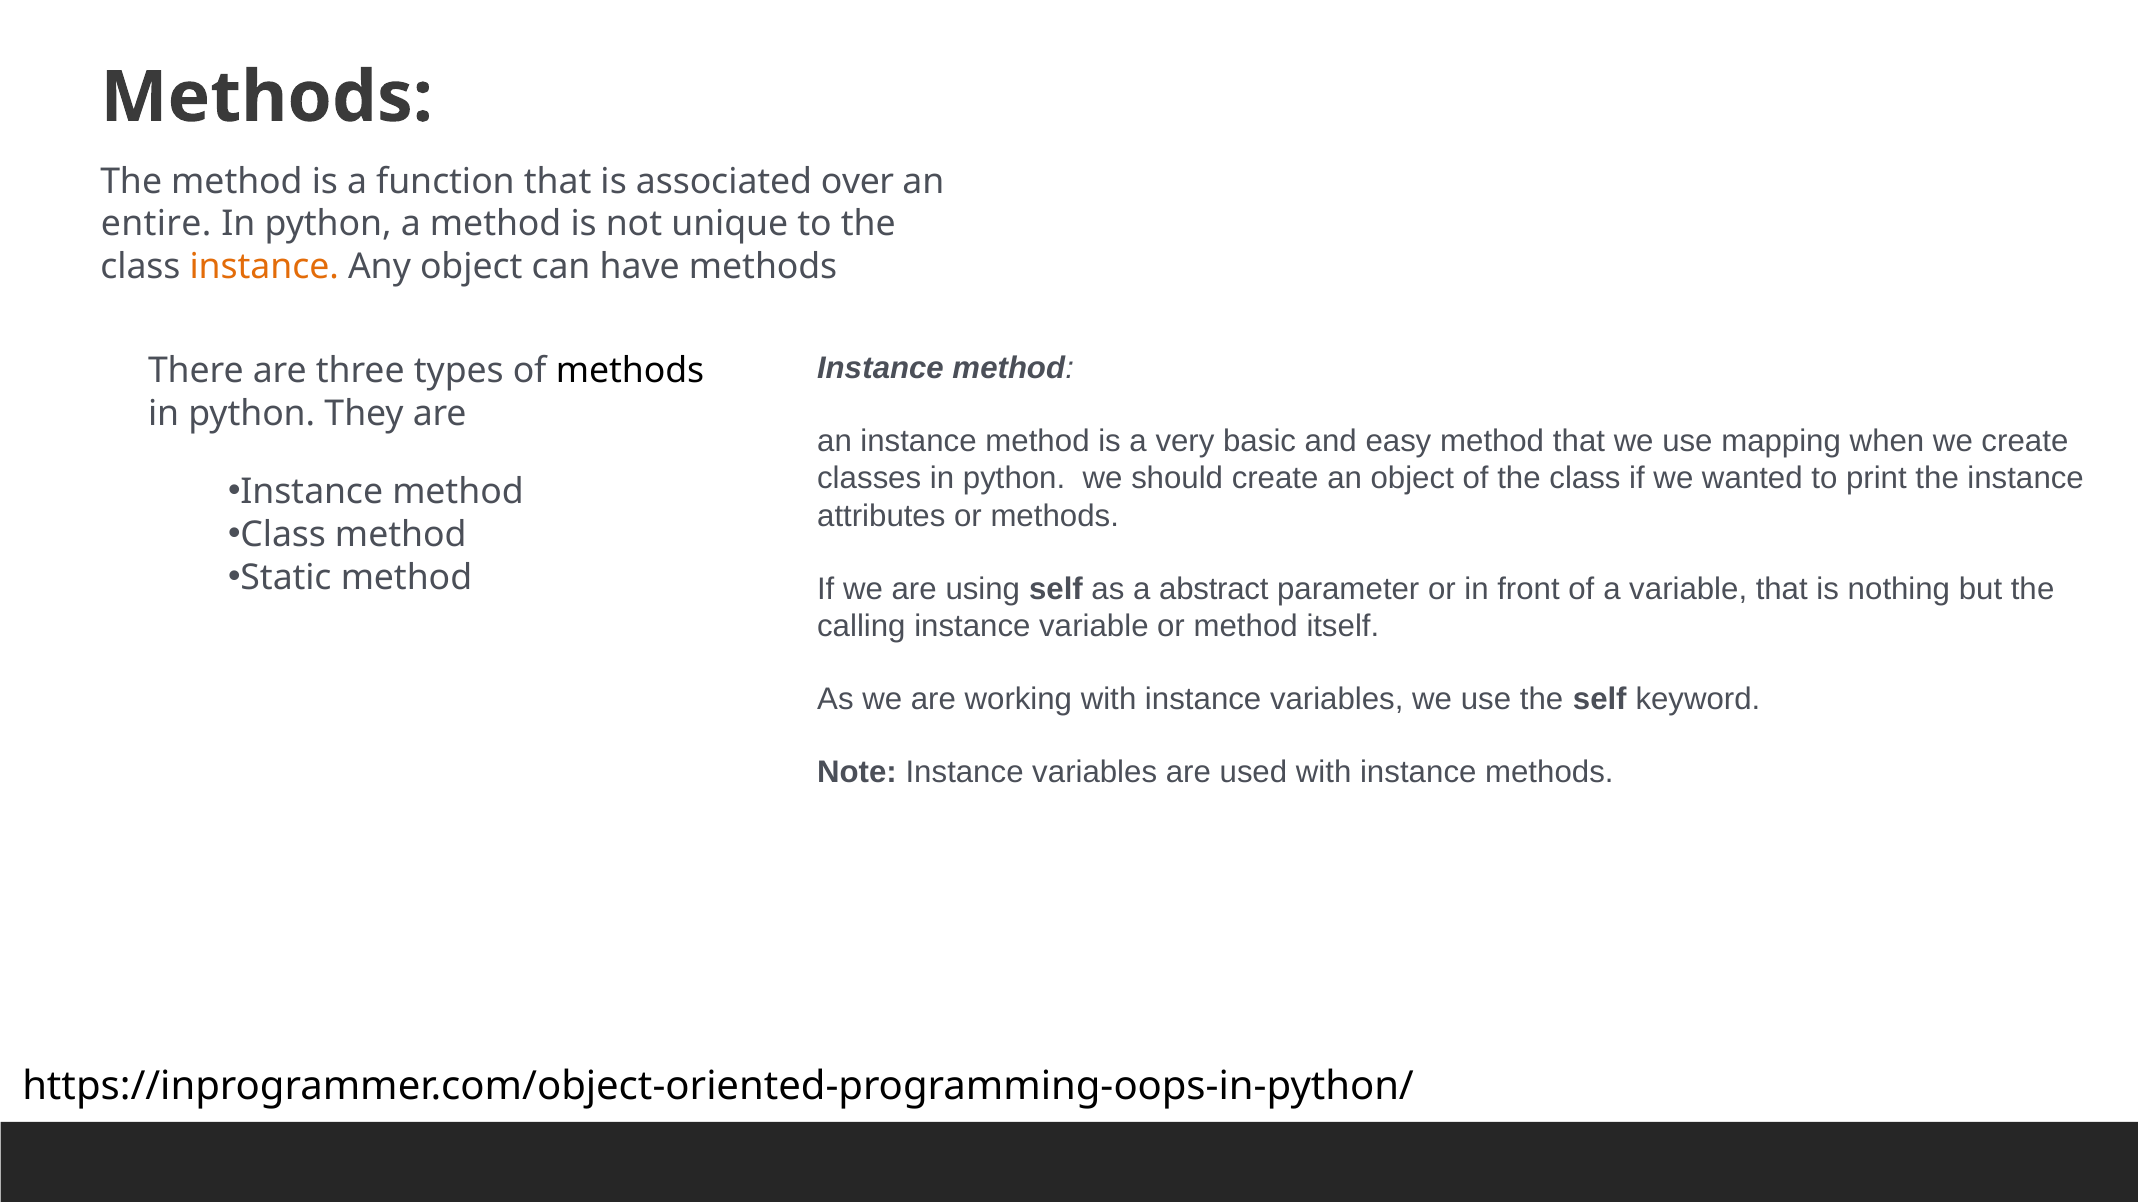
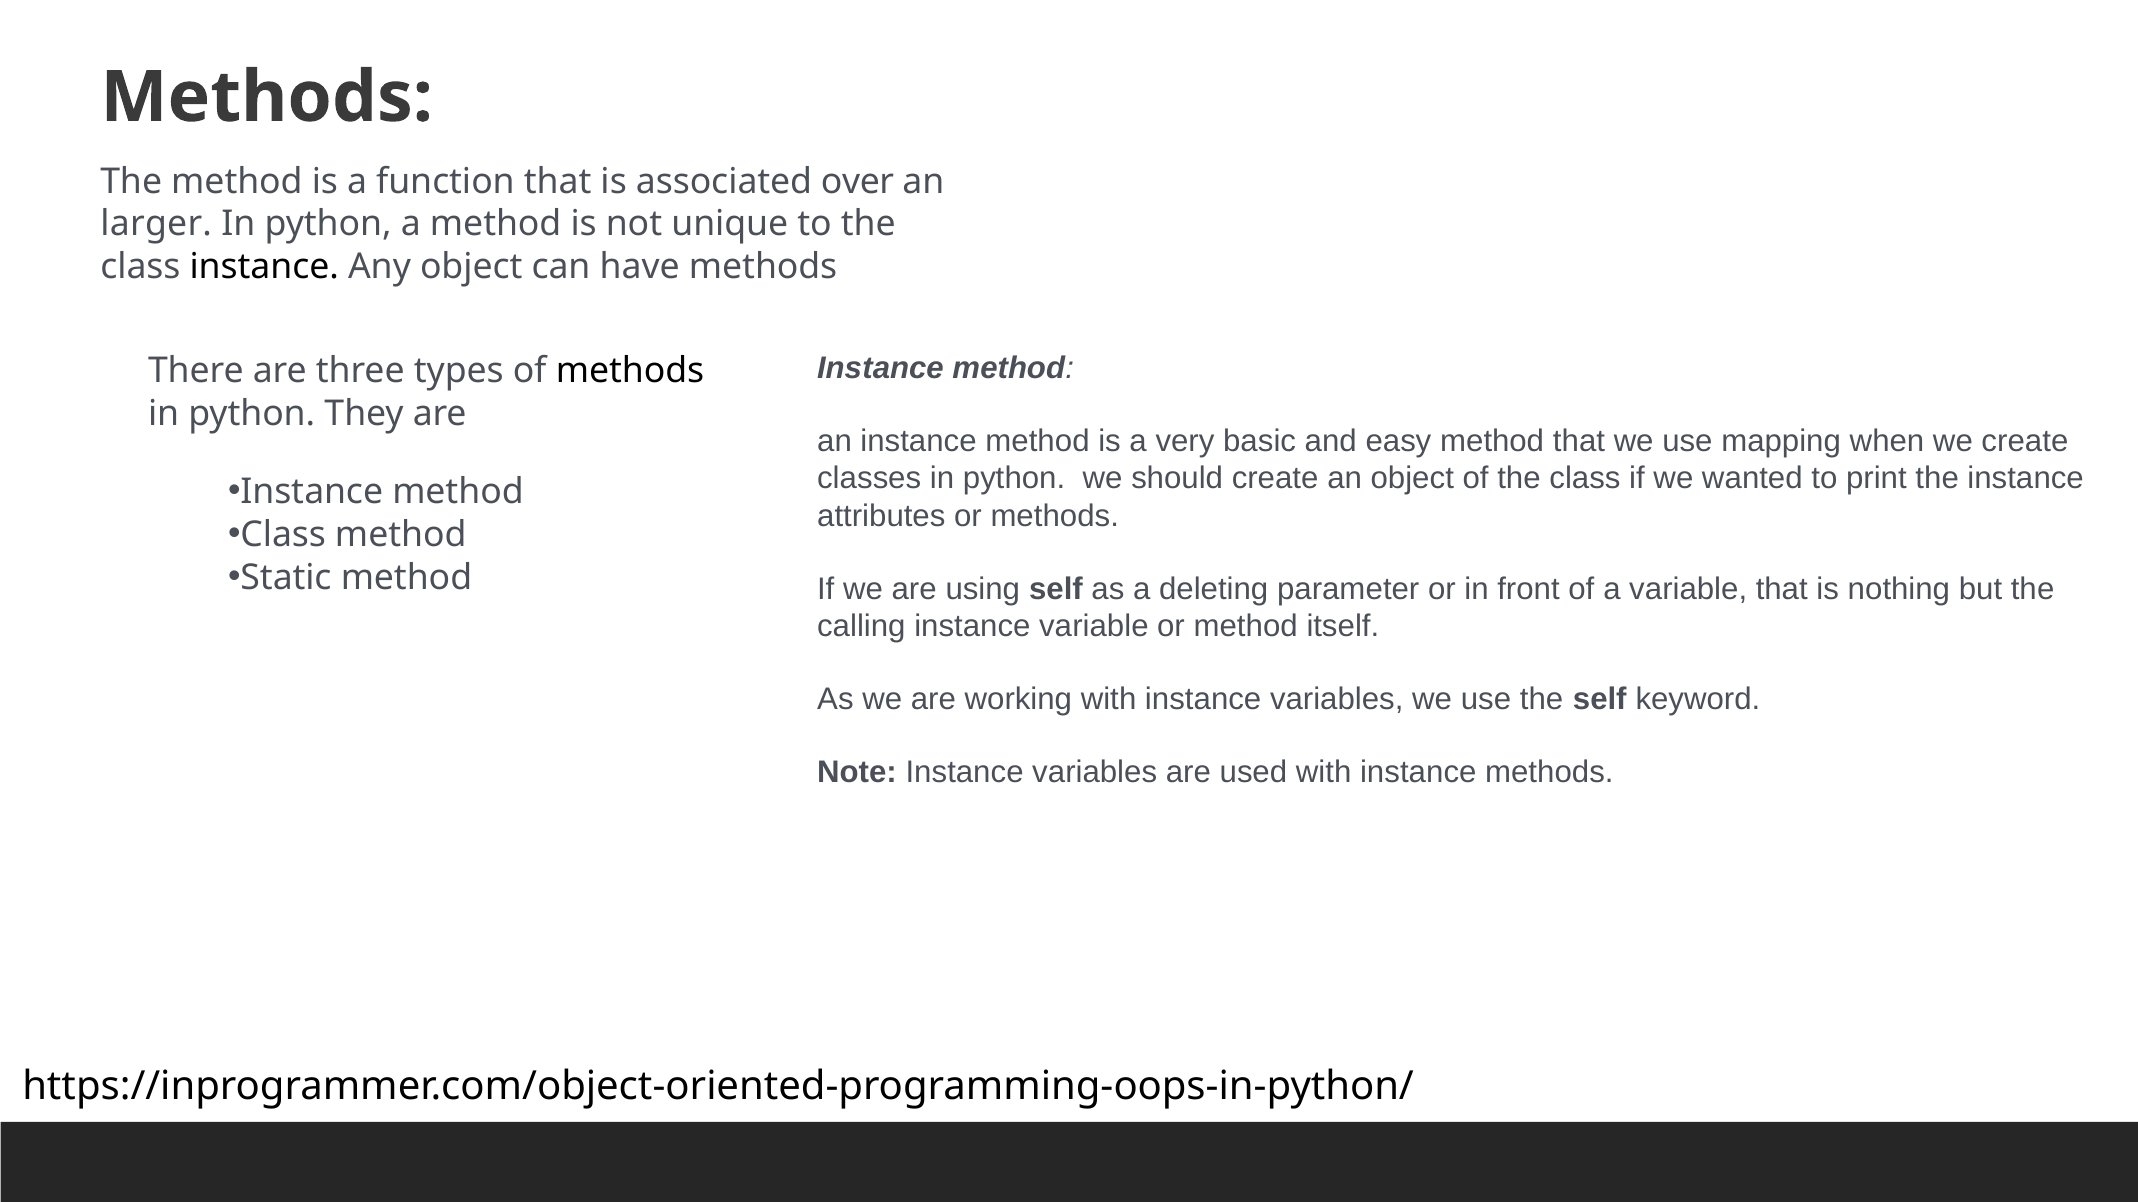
entire: entire -> larger
instance at (264, 267) colour: orange -> black
abstract: abstract -> deleting
